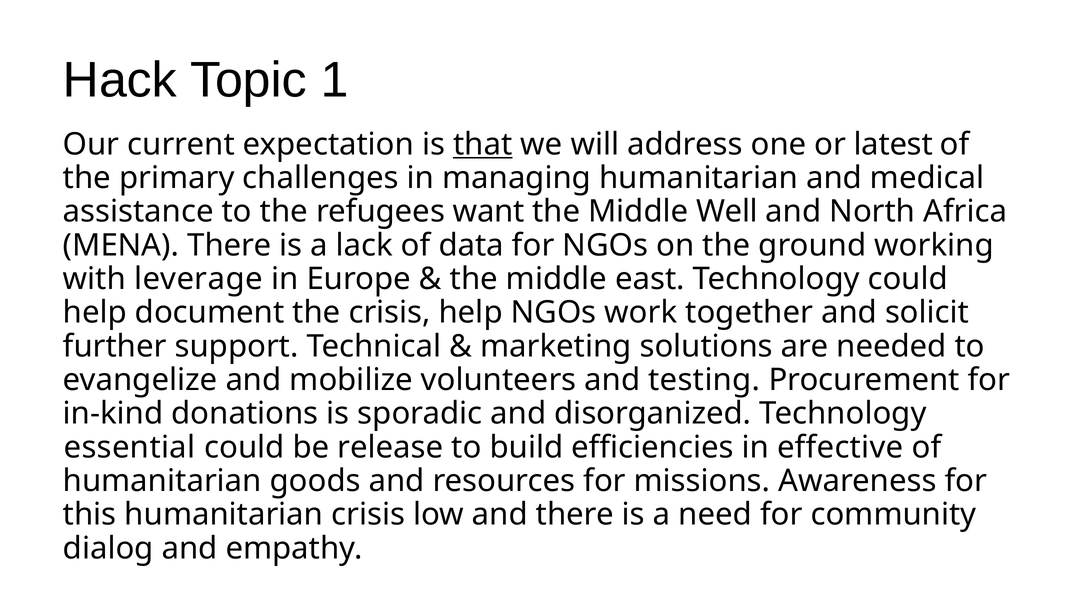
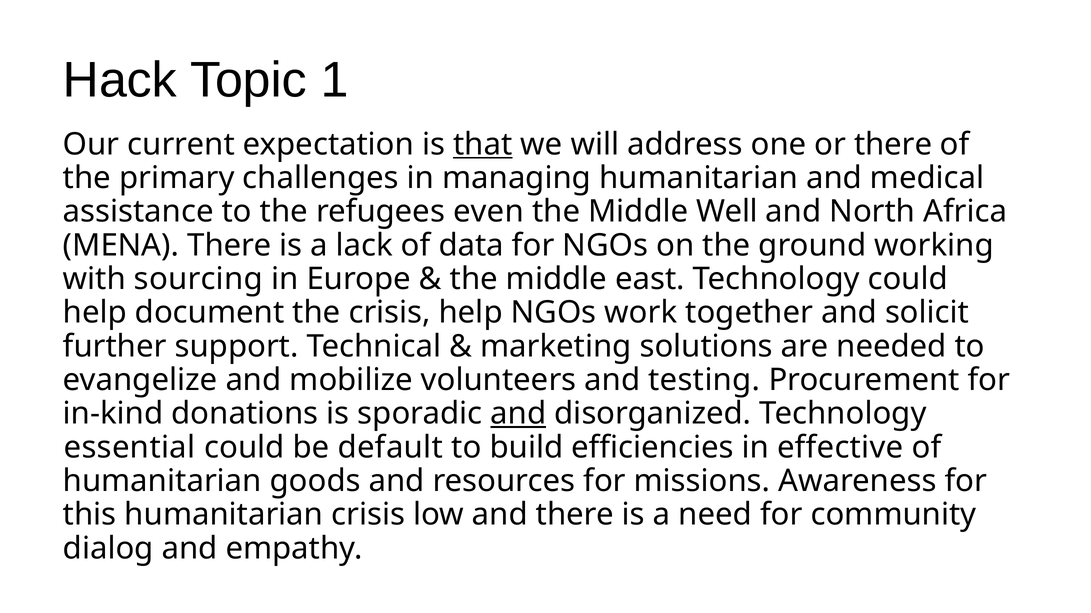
or latest: latest -> there
want: want -> even
leverage: leverage -> sourcing
and at (518, 414) underline: none -> present
release: release -> default
